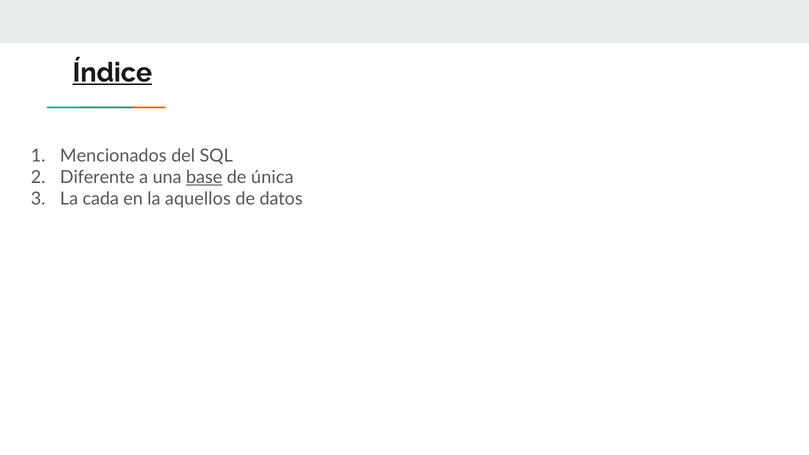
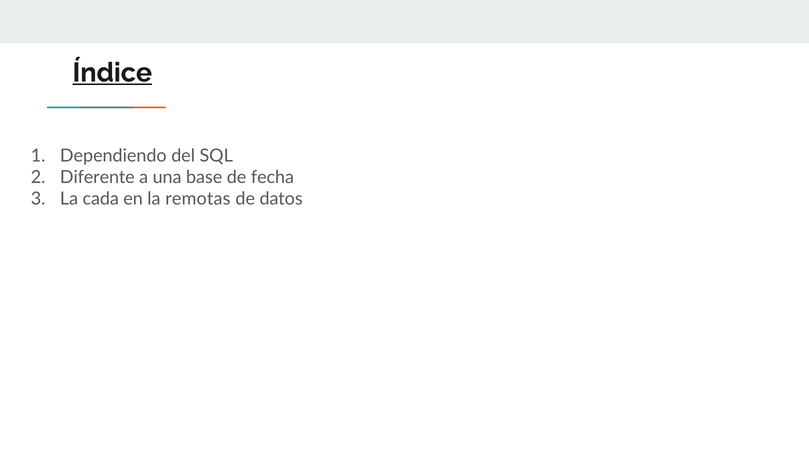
Mencionados: Mencionados -> Dependiendo
base underline: present -> none
única: única -> fecha
aquellos: aquellos -> remotas
